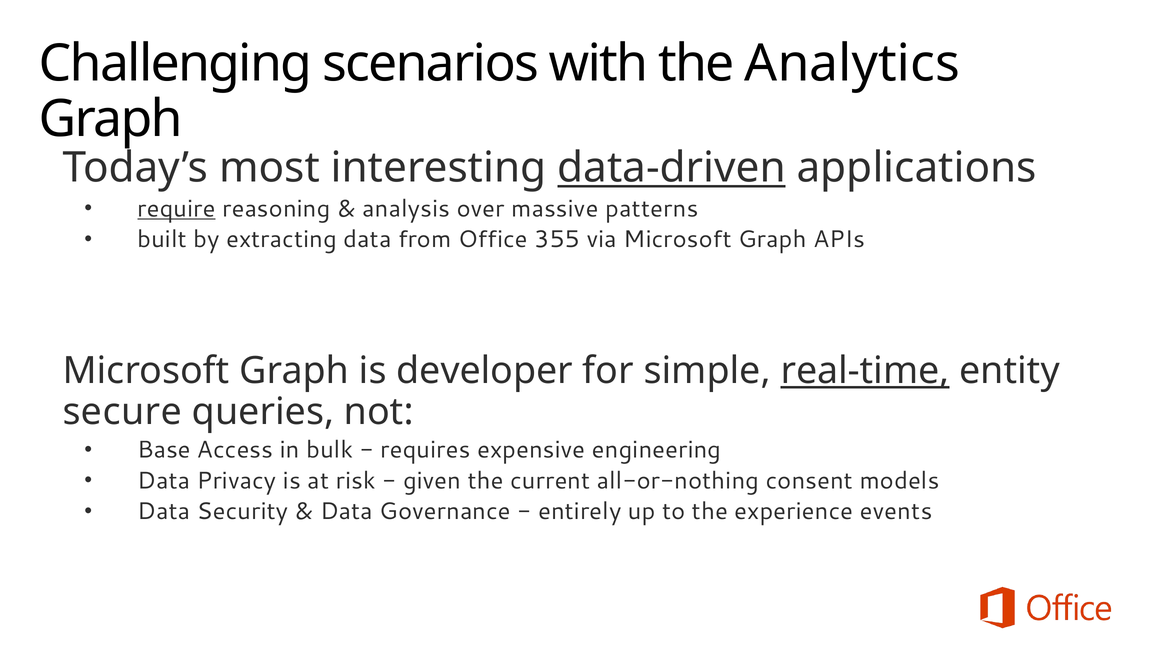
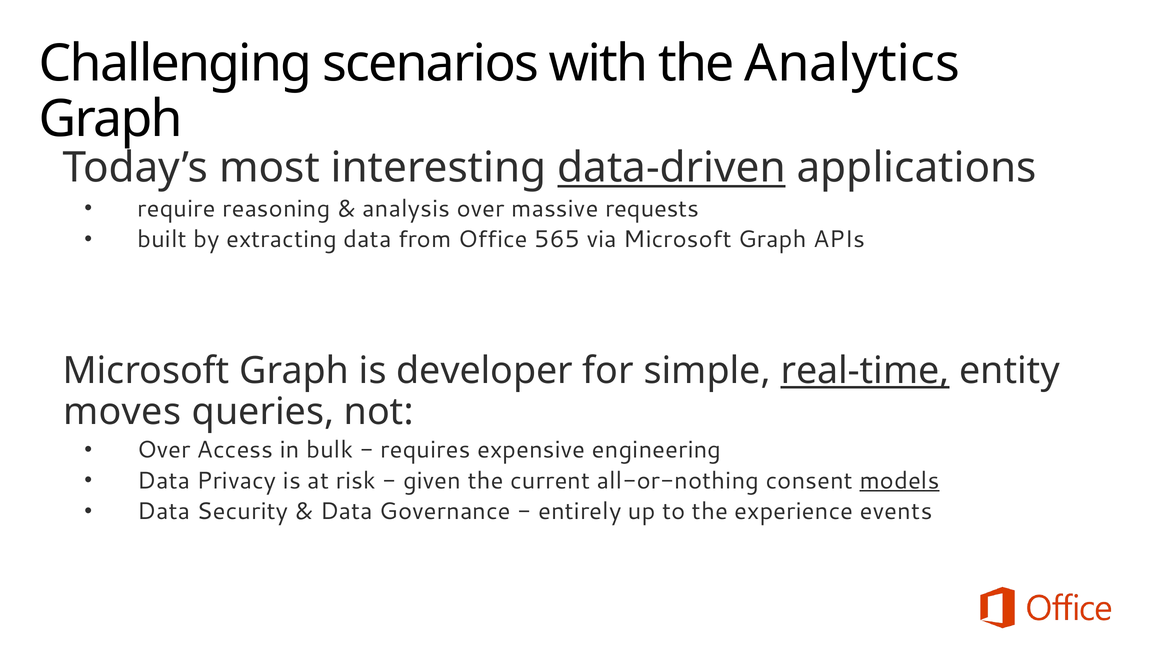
require underline: present -> none
patterns: patterns -> requests
355: 355 -> 565
secure: secure -> moves
Base at (164, 450): Base -> Over
models underline: none -> present
